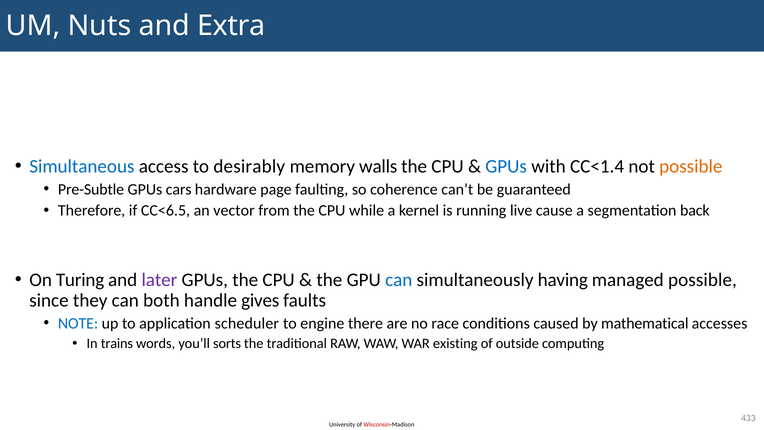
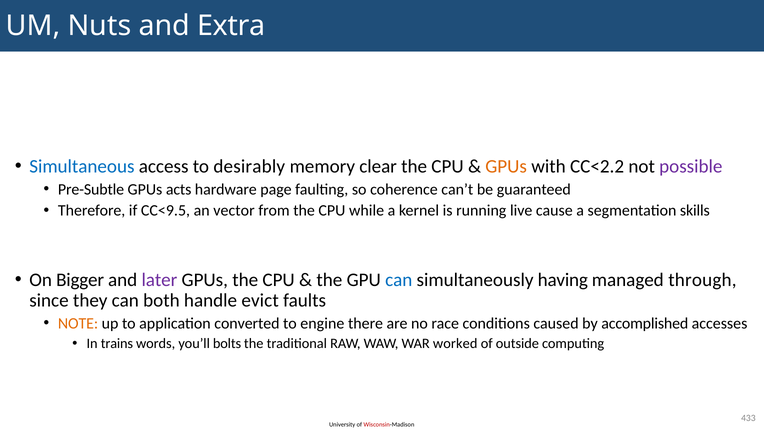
walls: walls -> clear
GPUs at (506, 166) colour: blue -> orange
CC<1.4: CC<1.4 -> CC<2.2
possible at (691, 166) colour: orange -> purple
cars: cars -> acts
CC<6.5: CC<6.5 -> CC<9.5
back: back -> skills
Turing: Turing -> Bigger
managed possible: possible -> through
gives: gives -> evict
NOTE colour: blue -> orange
scheduler: scheduler -> converted
mathematical: mathematical -> accomplished
sorts: sorts -> bolts
existing: existing -> worked
